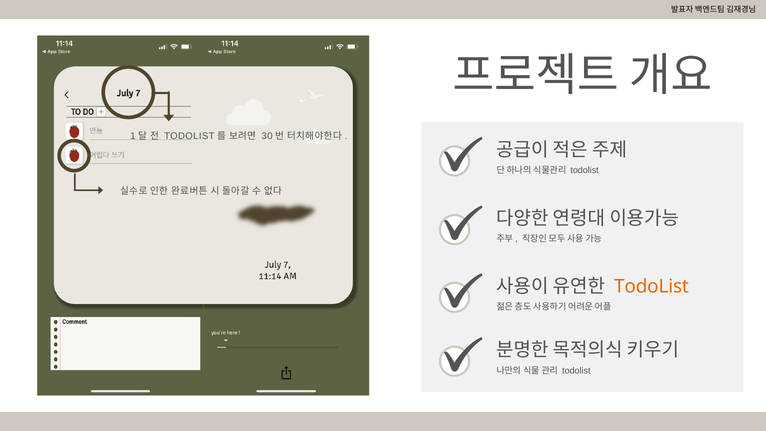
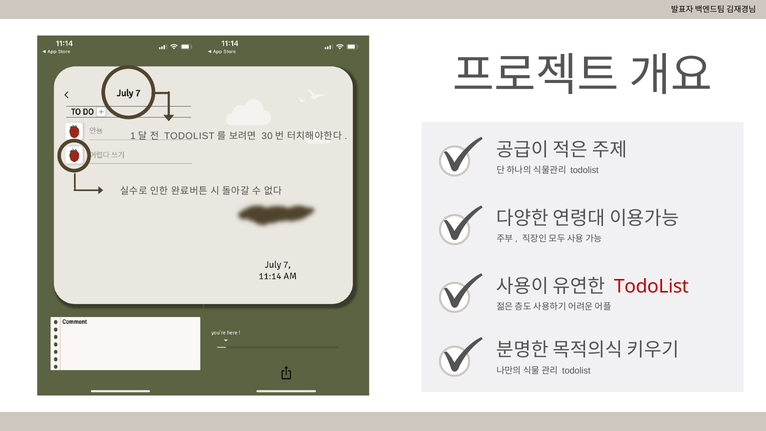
TodoList at (651, 286) colour: orange -> red
